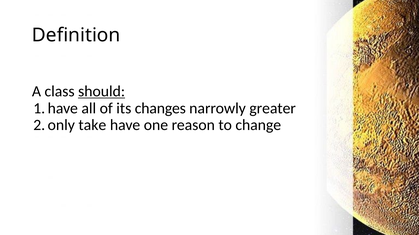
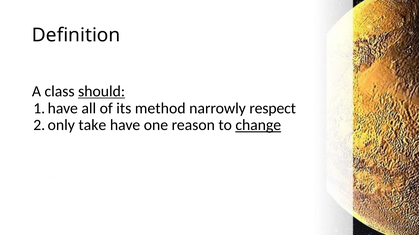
changes: changes -> method
greater: greater -> respect
change underline: none -> present
